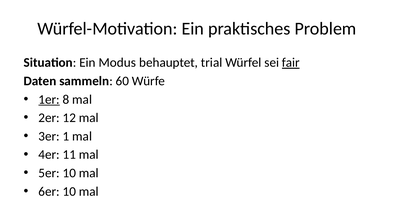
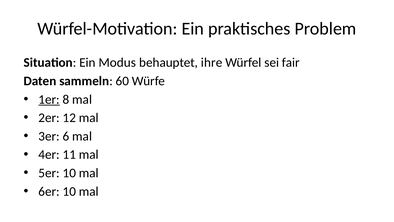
trial: trial -> ihre
fair underline: present -> none
1: 1 -> 6
